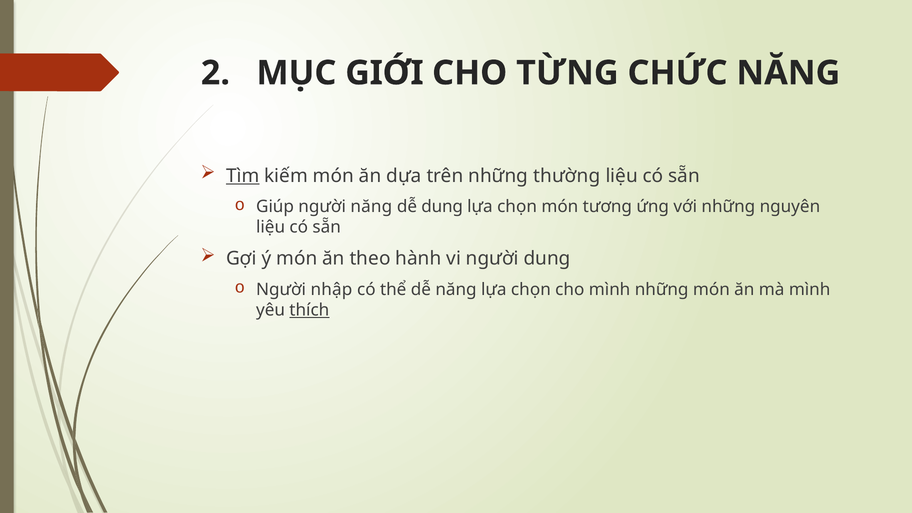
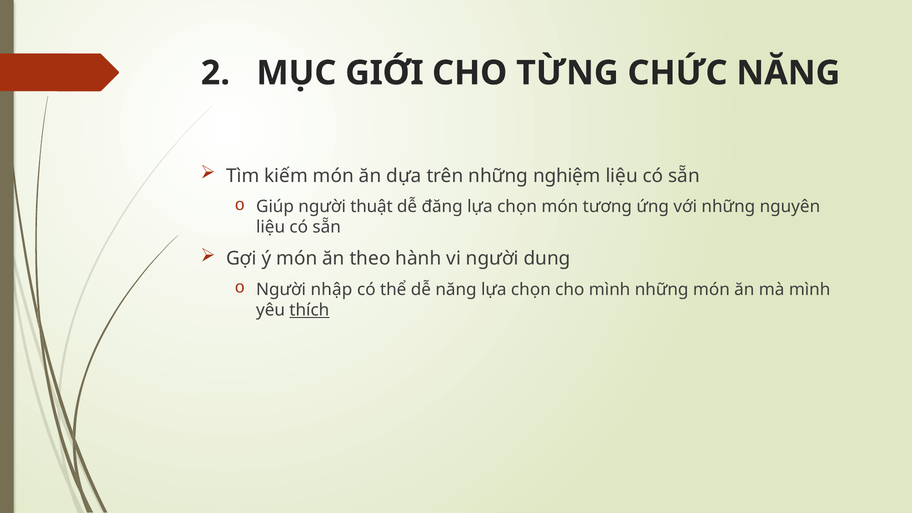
Tìm underline: present -> none
thường: thường -> nghiệm
người năng: năng -> thuật
dễ dung: dung -> đăng
